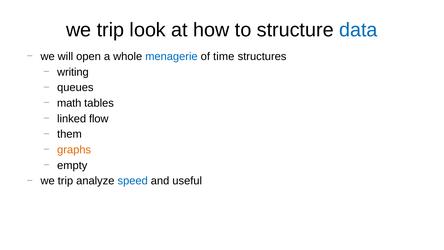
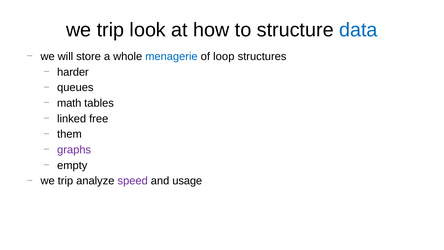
open: open -> store
time: time -> loop
writing: writing -> harder
flow: flow -> free
graphs colour: orange -> purple
speed colour: blue -> purple
useful: useful -> usage
